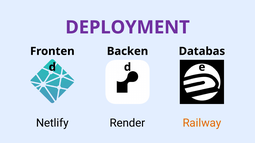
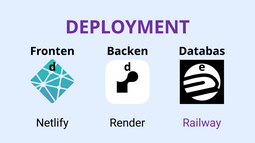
Railway colour: orange -> purple
